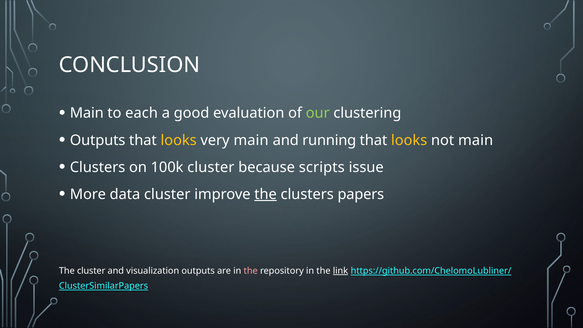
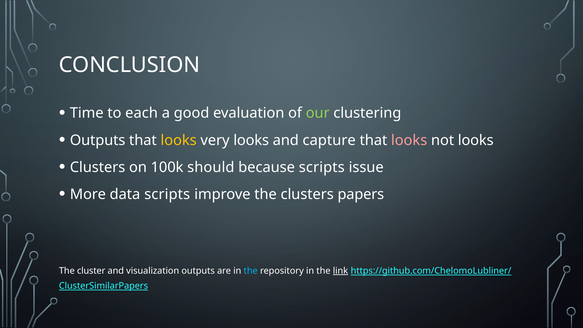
Main at (87, 113): Main -> Time
very main: main -> looks
running: running -> capture
looks at (409, 140) colour: yellow -> pink
not main: main -> looks
100k cluster: cluster -> should
data cluster: cluster -> scripts
the at (266, 194) underline: present -> none
the at (251, 271) colour: pink -> light blue
